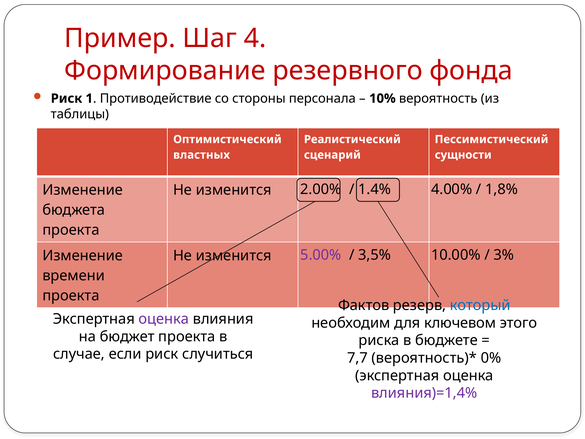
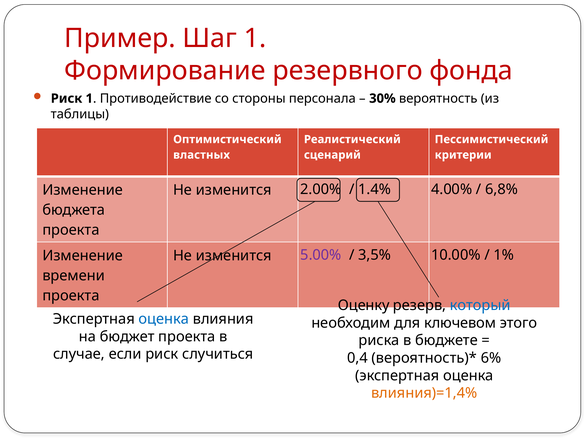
Шаг 4: 4 -> 1
10%: 10% -> 30%
сущности: сущности -> критерии
1,8%: 1,8% -> 6,8%
3%: 3% -> 1%
Фактов: Фактов -> Оценку
оценка at (164, 319) colour: purple -> blue
7,7: 7,7 -> 0,4
0%: 0% -> 6%
влияния)=1,4% colour: purple -> orange
